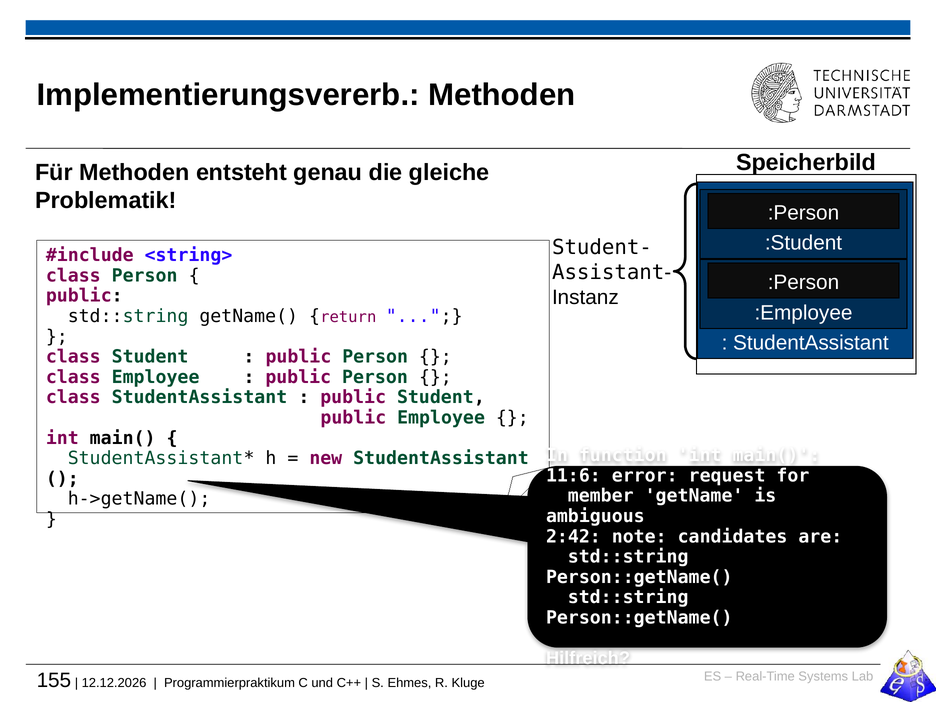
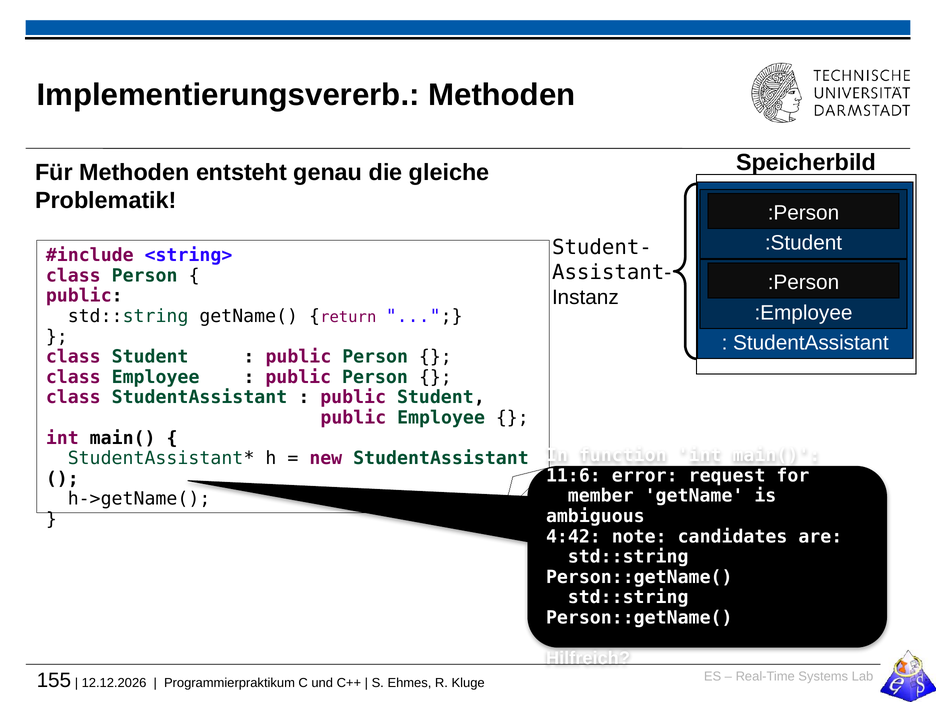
2:42: 2:42 -> 4:42
